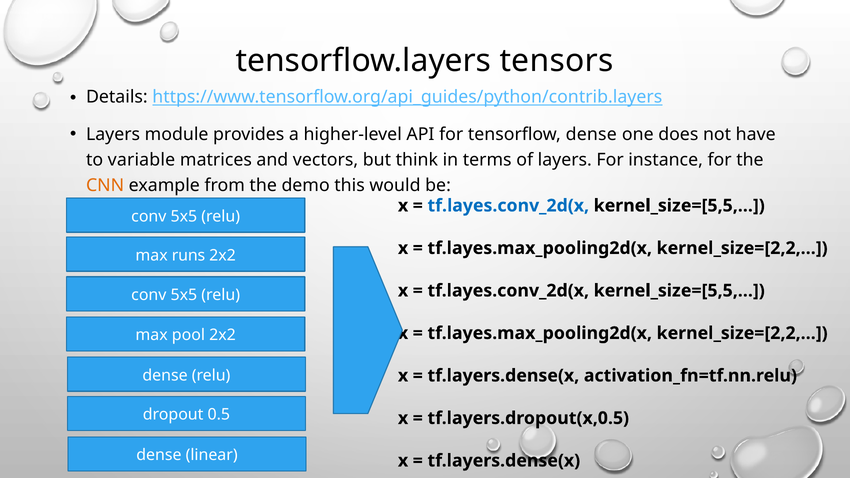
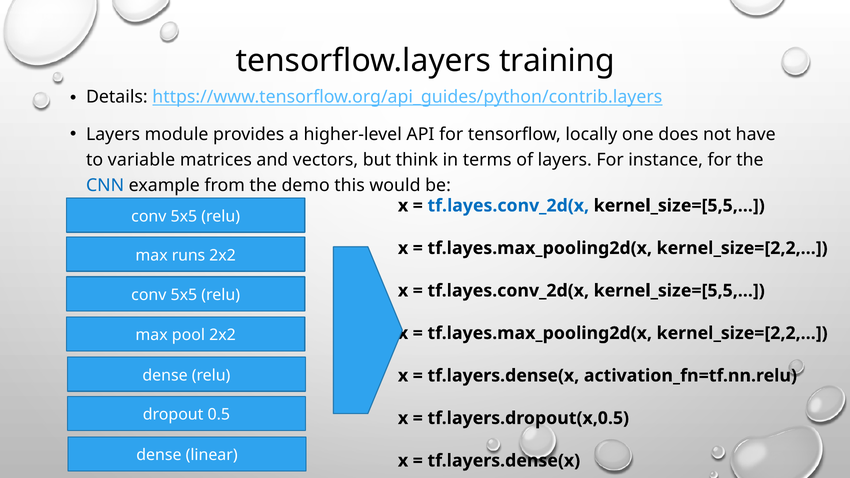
tensors: tensors -> training
tensorflow dense: dense -> locally
CNN colour: orange -> blue
